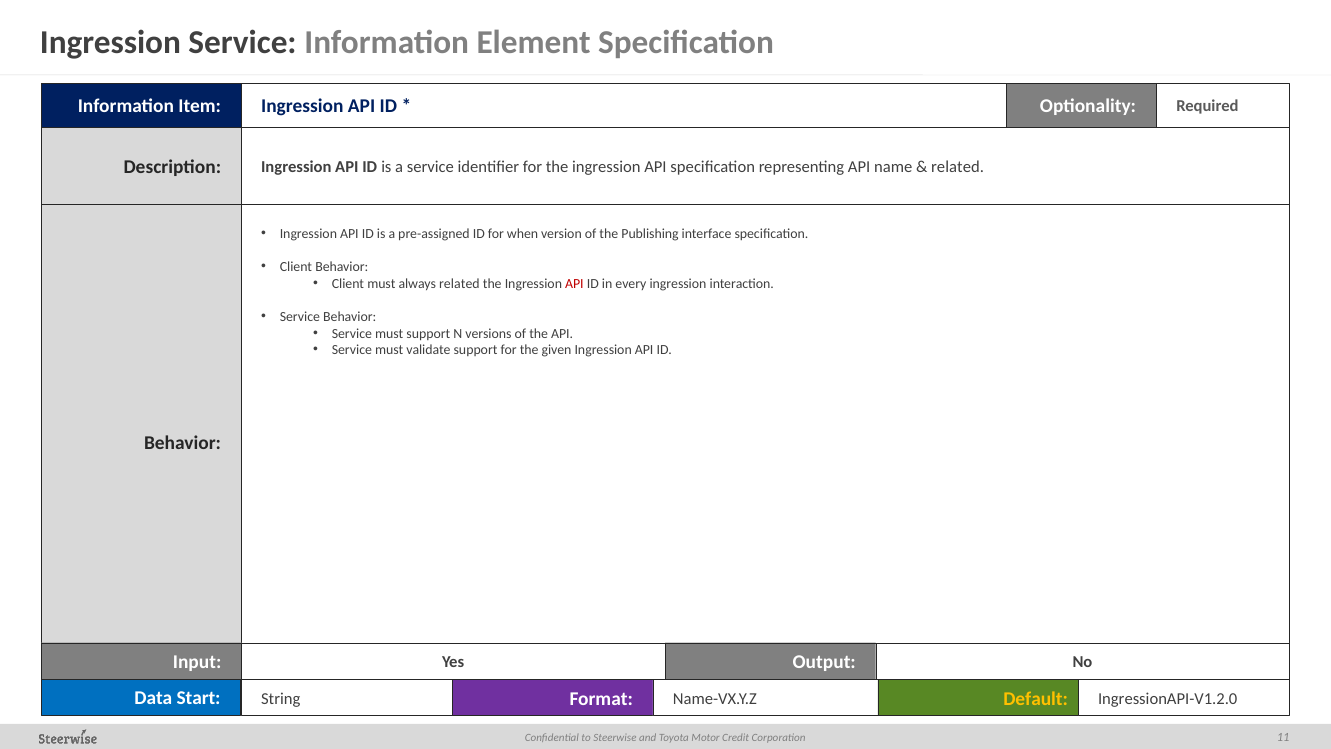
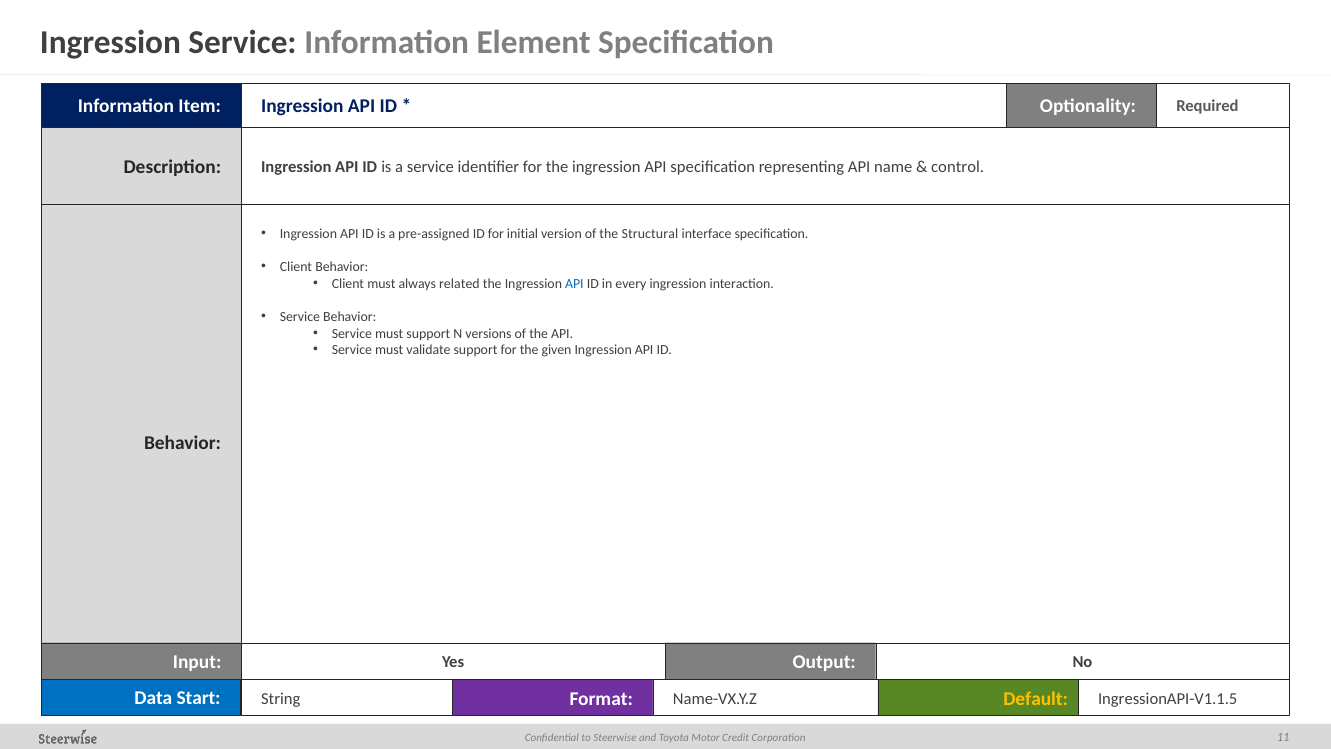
related at (958, 167): related -> control
when: when -> initial
Publishing: Publishing -> Structural
API at (574, 283) colour: red -> blue
IngressionAPI-V1.2.0: IngressionAPI-V1.2.0 -> IngressionAPI-V1.1.5
